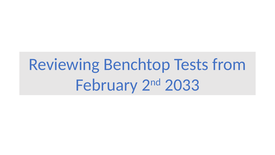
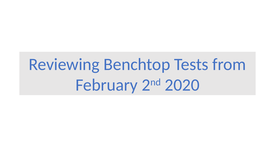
2033: 2033 -> 2020
